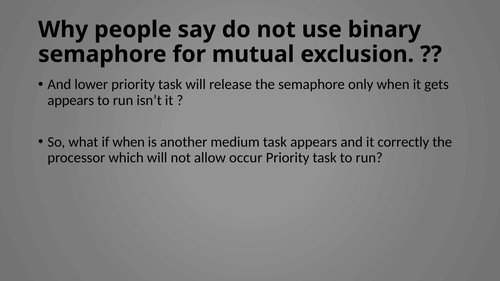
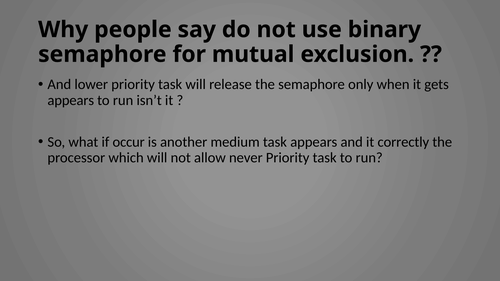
if when: when -> occur
occur: occur -> never
